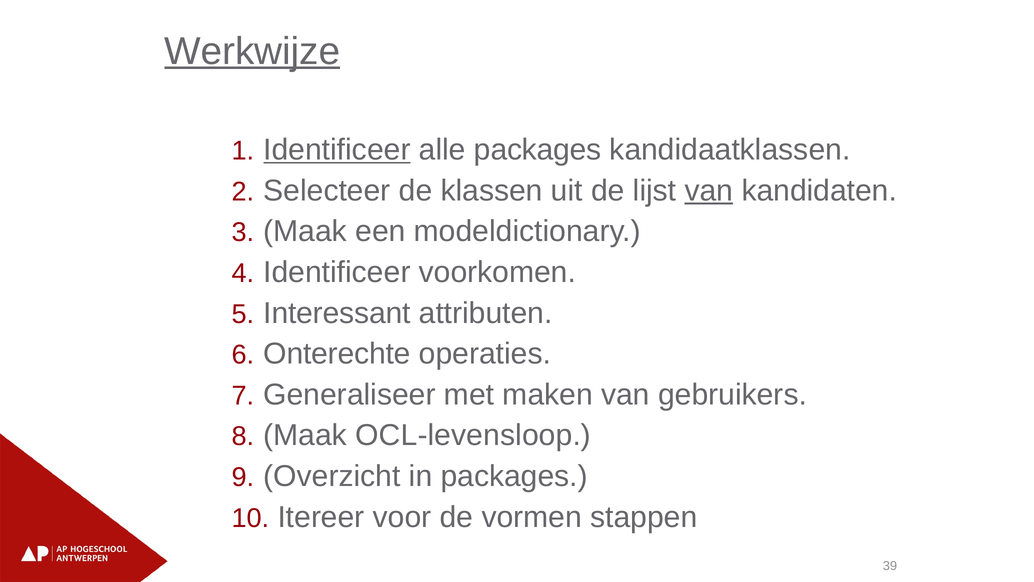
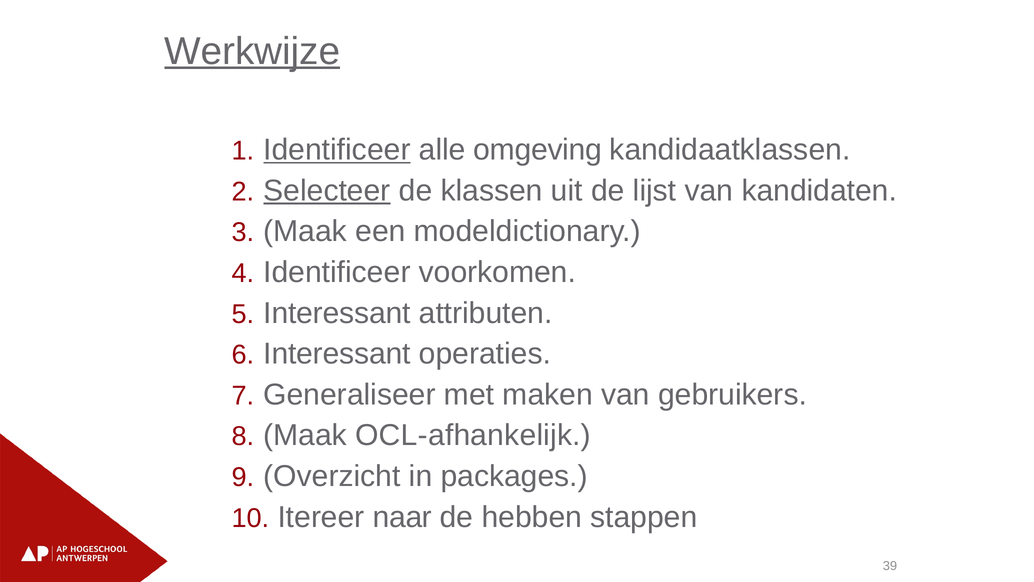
alle packages: packages -> omgeving
Selecteer underline: none -> present
van at (709, 190) underline: present -> none
Onterechte at (337, 354): Onterechte -> Interessant
OCL-levensloop: OCL-levensloop -> OCL-afhankelijk
voor: voor -> naar
vormen: vormen -> hebben
